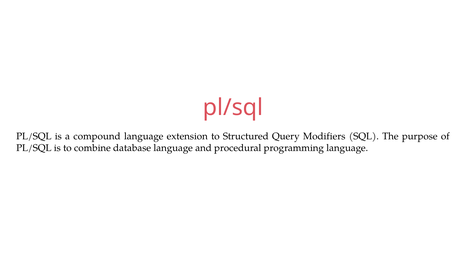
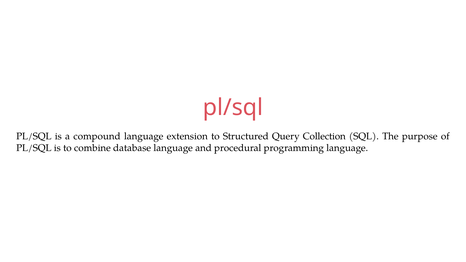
Modifiers: Modifiers -> Collection
